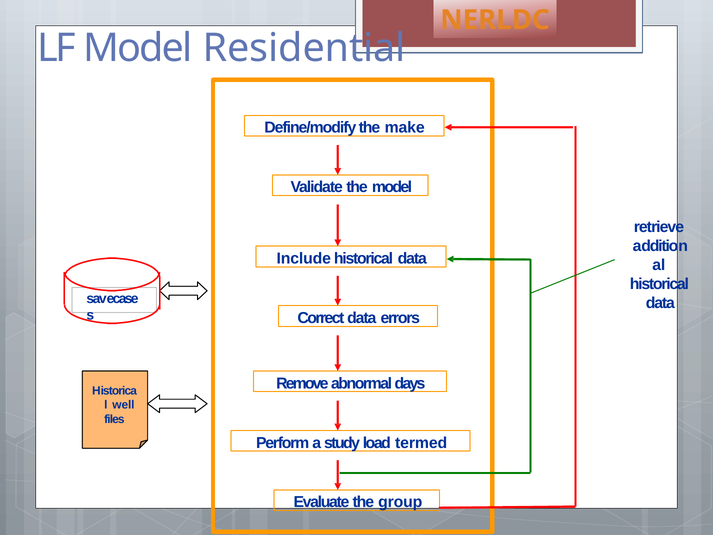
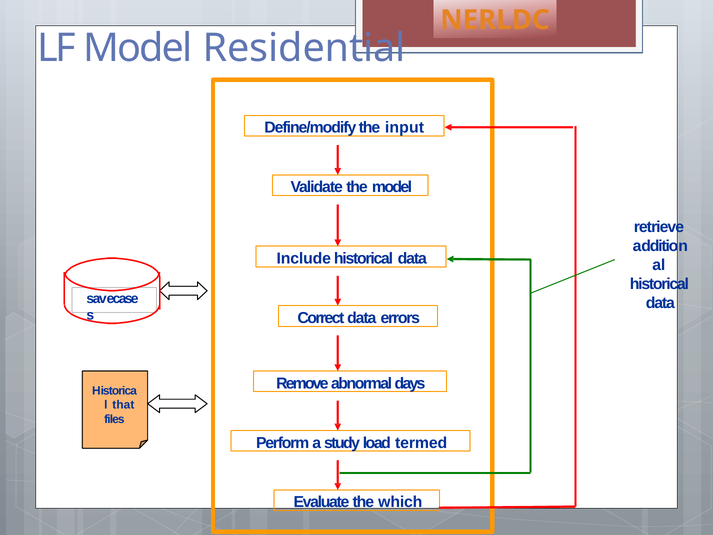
make: make -> input
well: well -> that
group: group -> which
